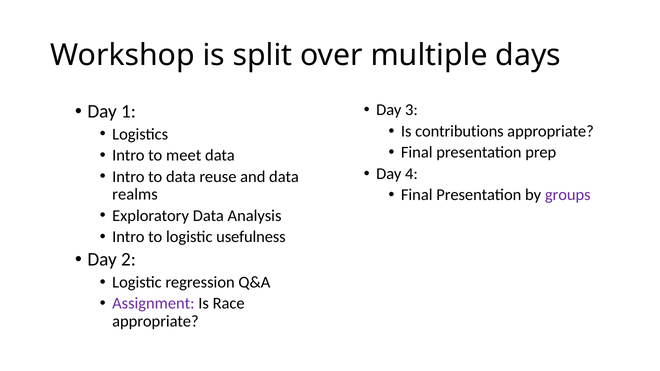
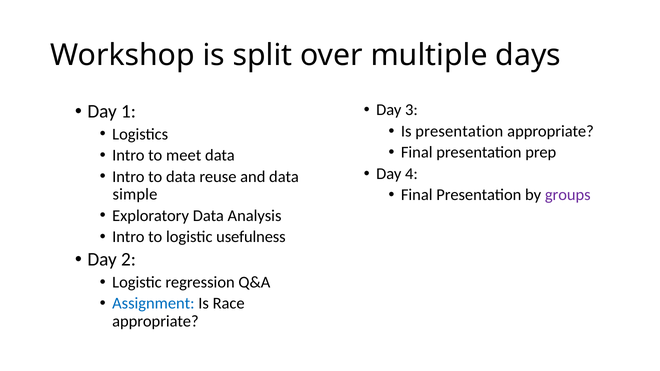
Is contributions: contributions -> presentation
realms: realms -> simple
Assignment colour: purple -> blue
